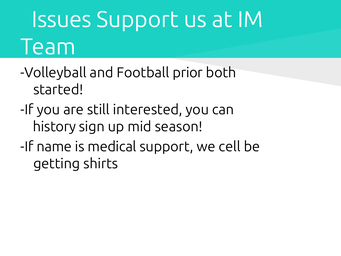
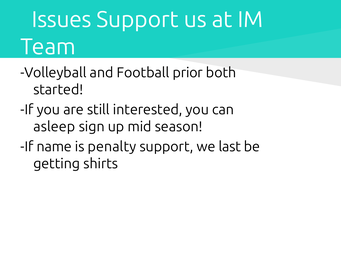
history: history -> asleep
medical: medical -> penalty
cell: cell -> last
